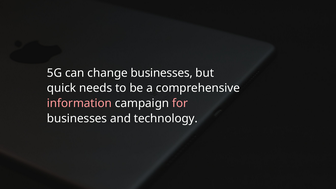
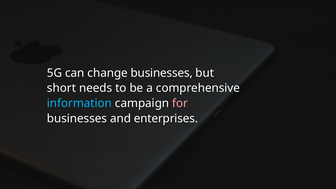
quick: quick -> short
information colour: pink -> light blue
technology: technology -> enterprises
